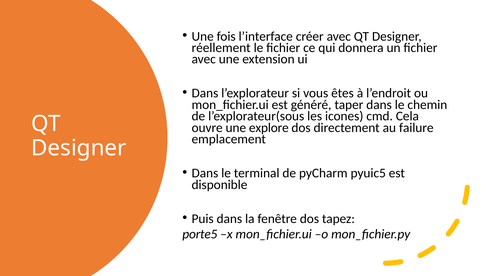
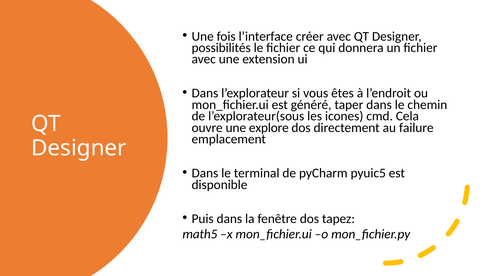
réellement: réellement -> possibilités
porte5: porte5 -> math5
